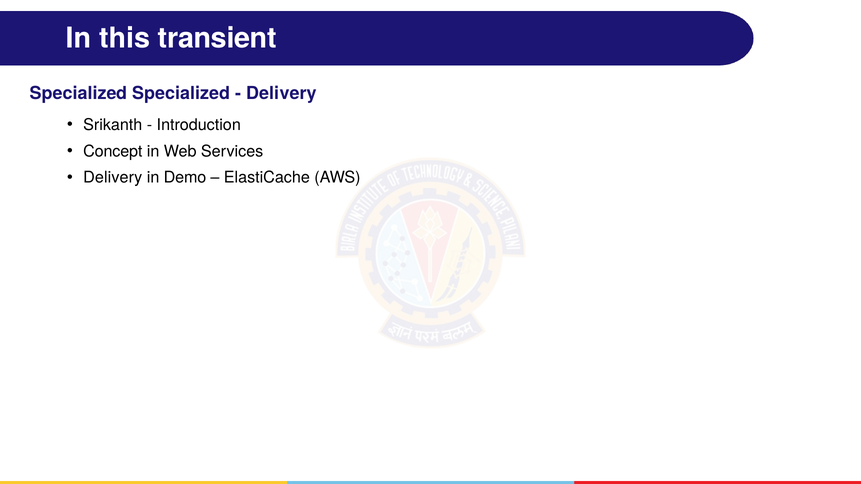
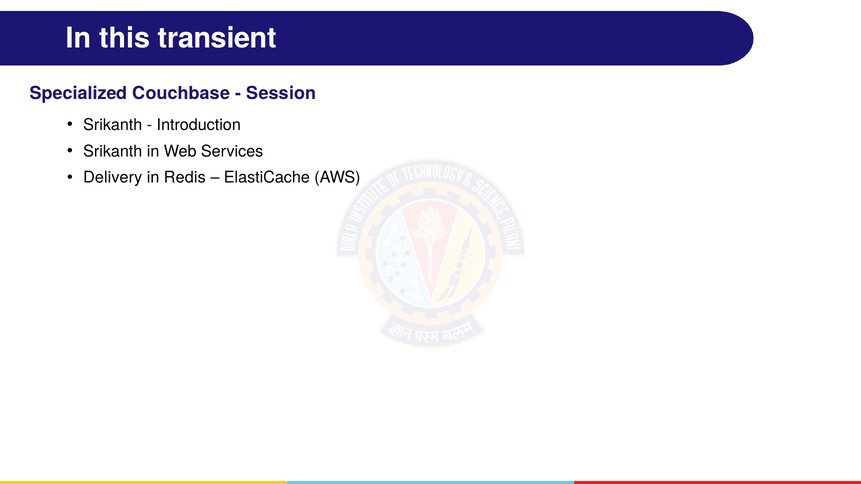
Specialized Specialized: Specialized -> Couchbase
Delivery at (281, 94): Delivery -> Session
Concept at (113, 151): Concept -> Srikanth
Demo: Demo -> Redis
